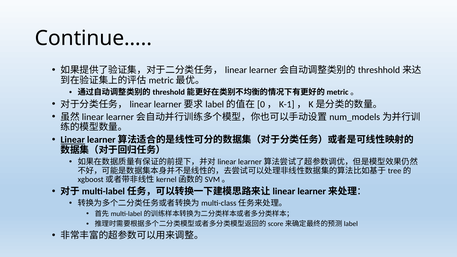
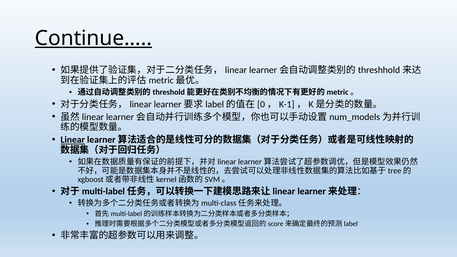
Continue… underline: none -> present
